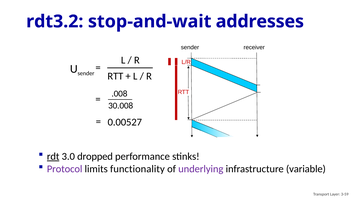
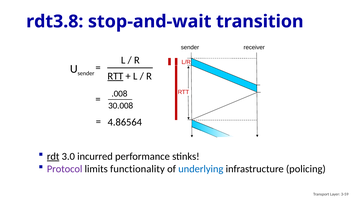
rdt3.2: rdt3.2 -> rdt3.8
addresses: addresses -> transition
RTT at (115, 76) underline: none -> present
0.00527: 0.00527 -> 4.86564
dropped: dropped -> incurred
underlying colour: purple -> blue
variable: variable -> policing
